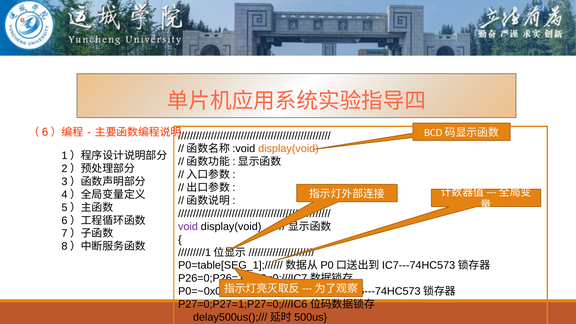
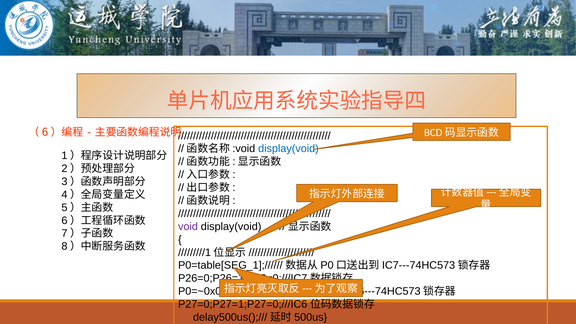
display(void at (288, 149) colour: orange -> blue
